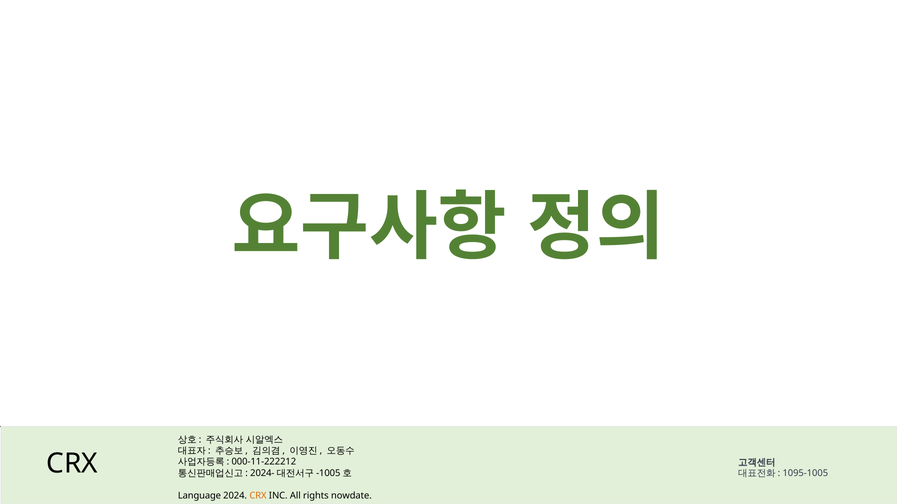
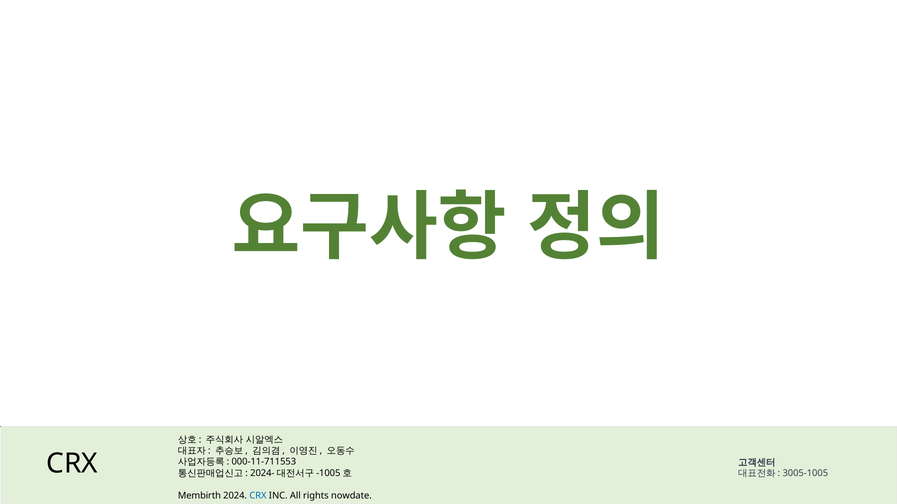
000-11-222212: 000-11-222212 -> 000-11-711553
1095-1005: 1095-1005 -> 3005-1005
Language: Language -> Membirth
CRX at (258, 496) colour: orange -> blue
